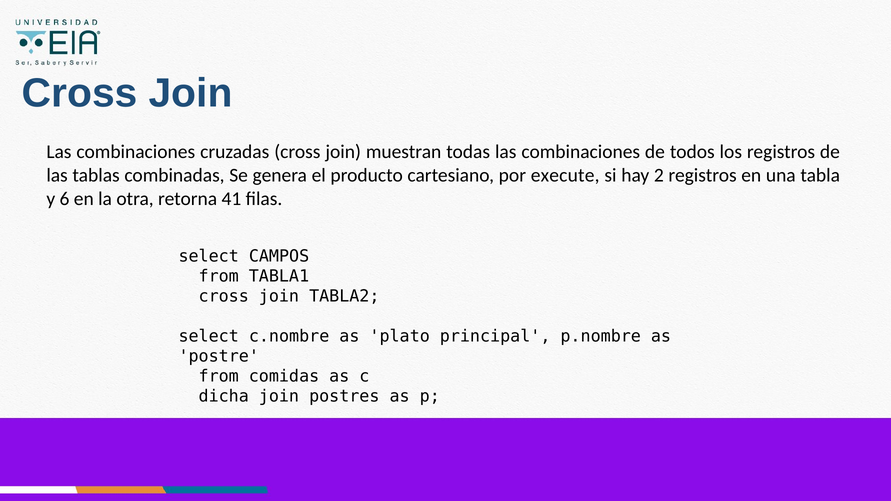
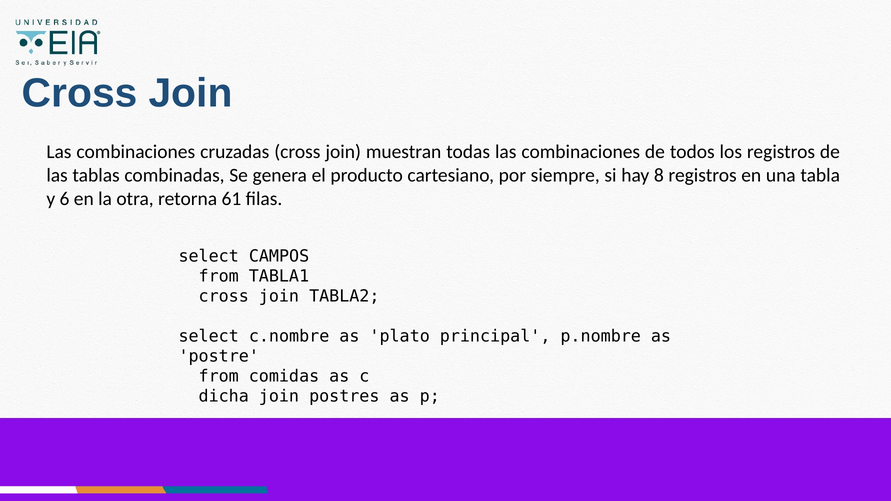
execute: execute -> siempre
2: 2 -> 8
41: 41 -> 61
